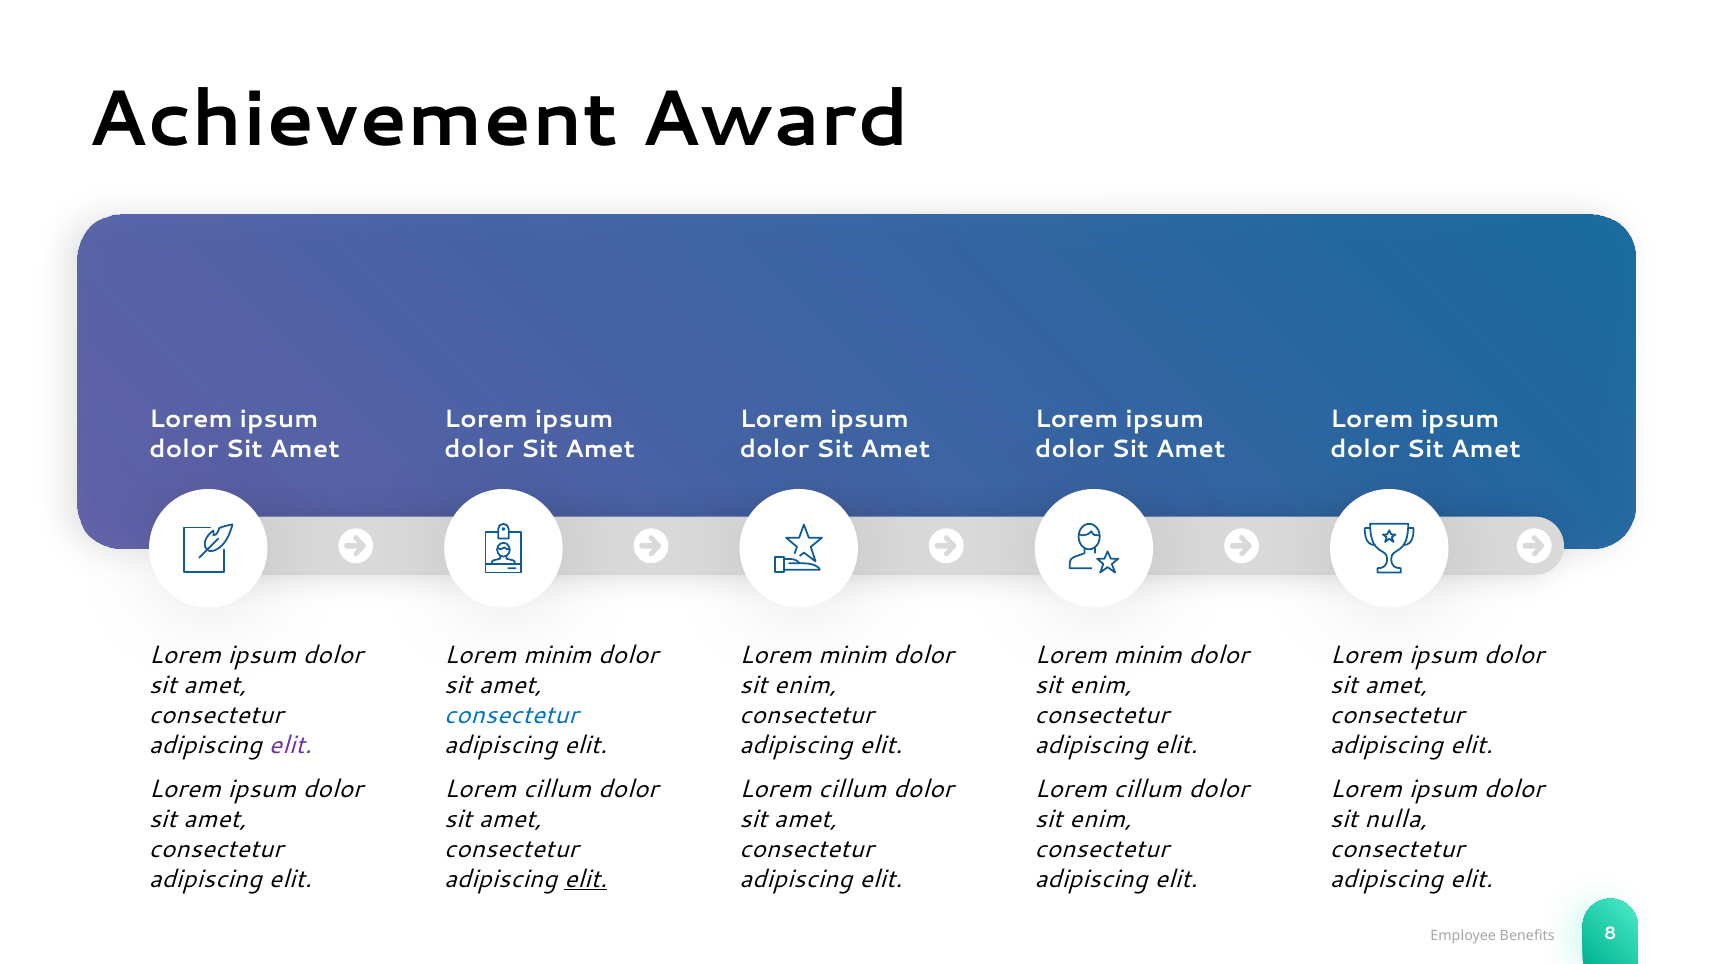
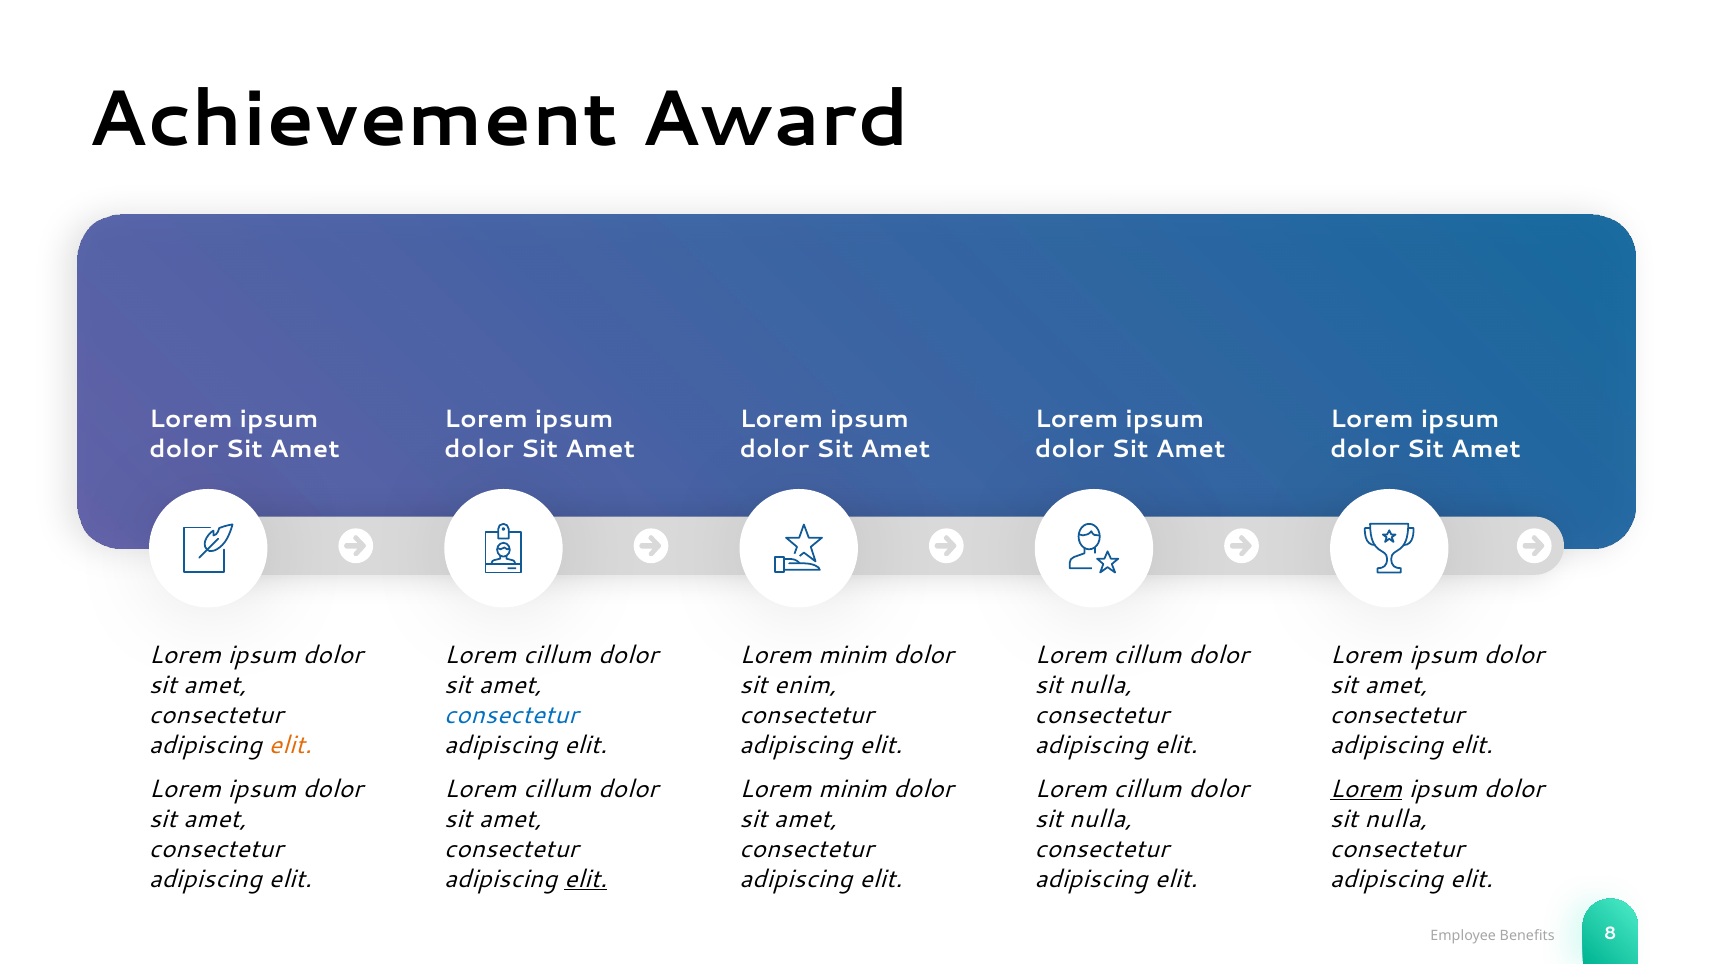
minim at (557, 655): minim -> cillum
minim at (1148, 655): minim -> cillum
enim at (1101, 685): enim -> nulla
elit at (290, 745) colour: purple -> orange
cillum at (852, 788): cillum -> minim
Lorem at (1366, 788) underline: none -> present
enim at (1101, 818): enim -> nulla
